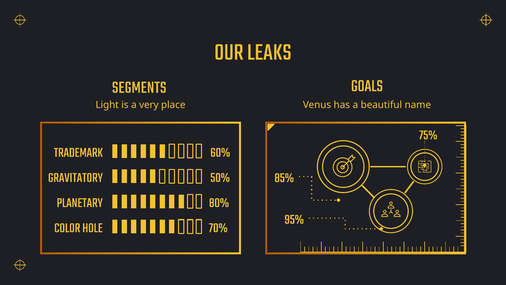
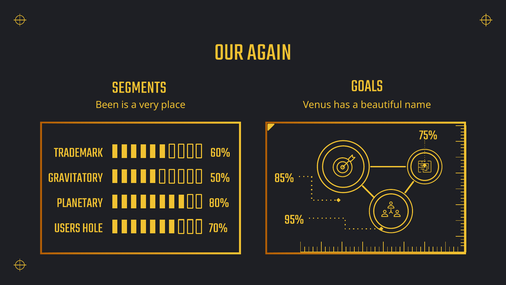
LEAKS: LEAKS -> AGAIN
Light: Light -> Been
COLOR: COLOR -> USERS
